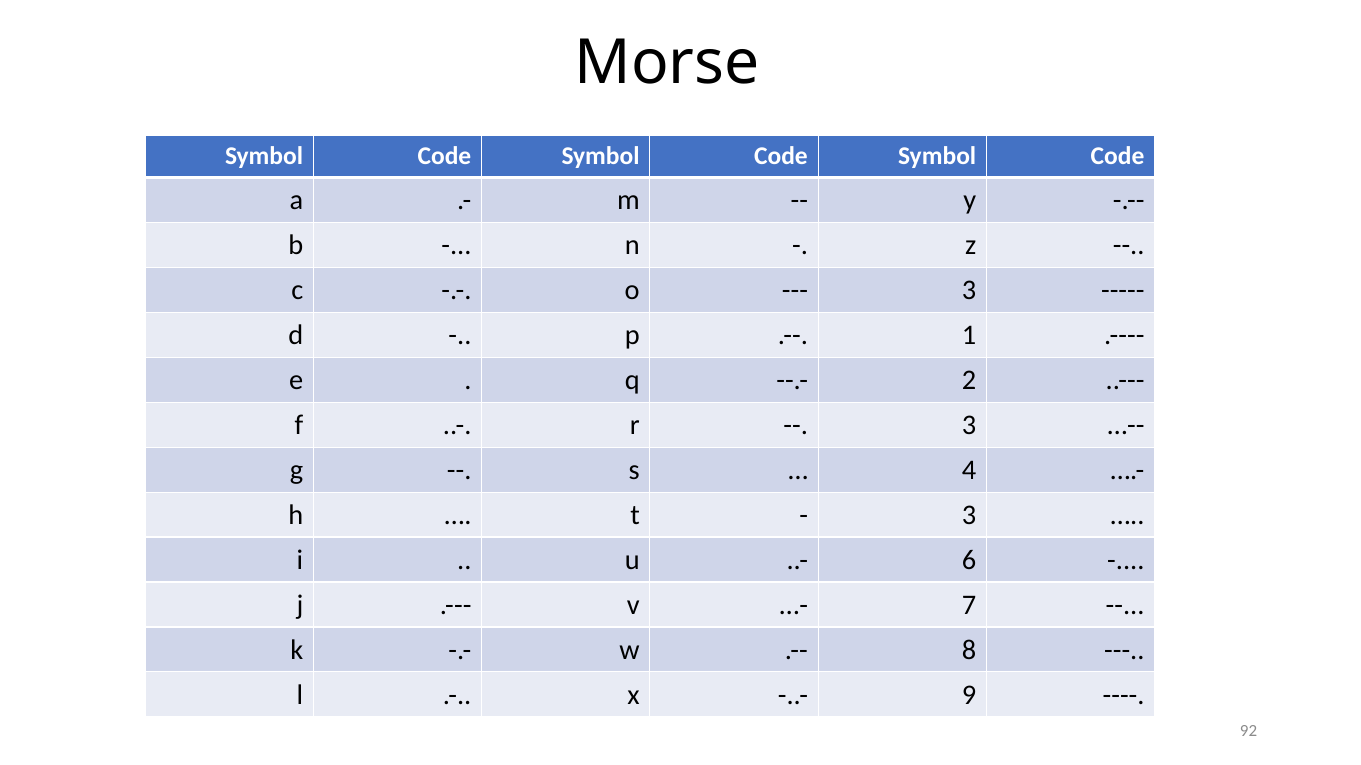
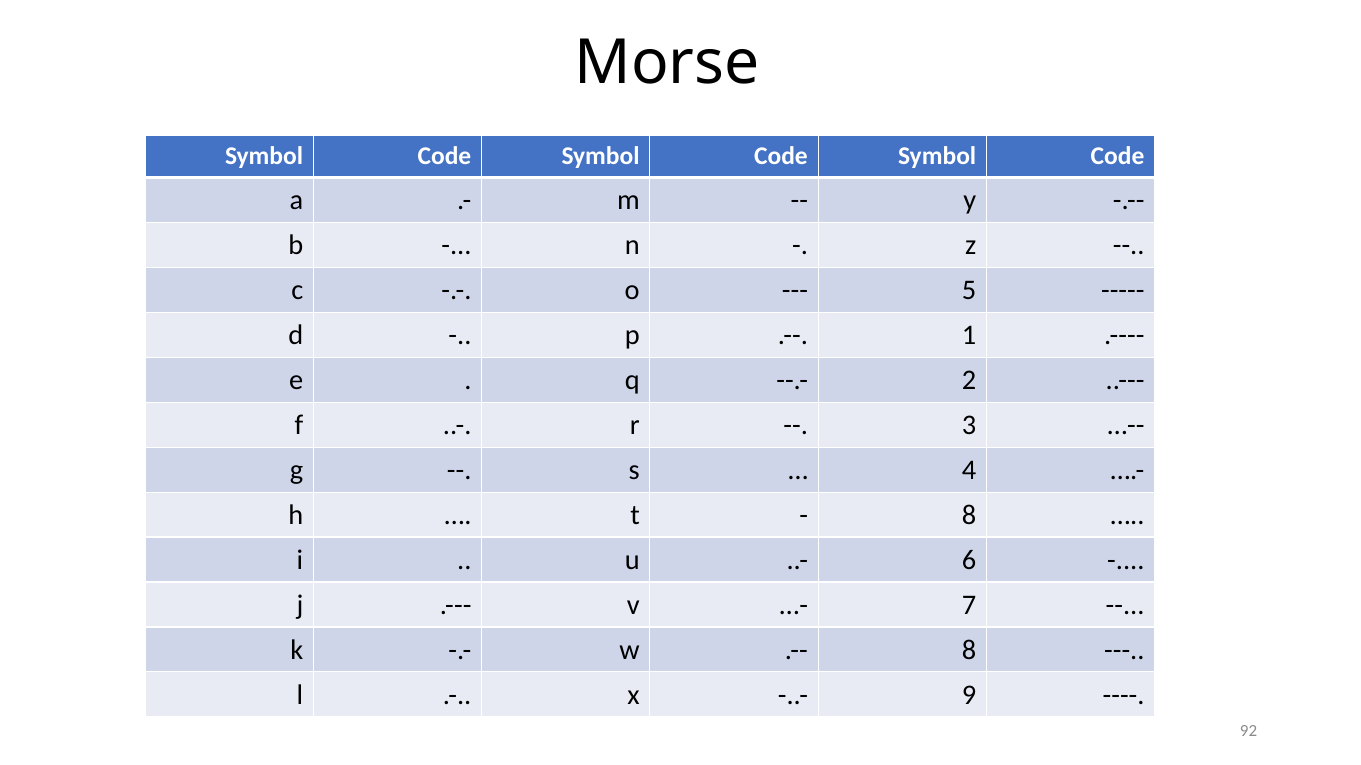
3 at (969, 290): 3 -> 5
3 at (969, 515): 3 -> 8
